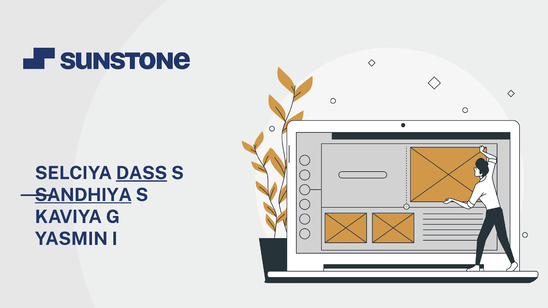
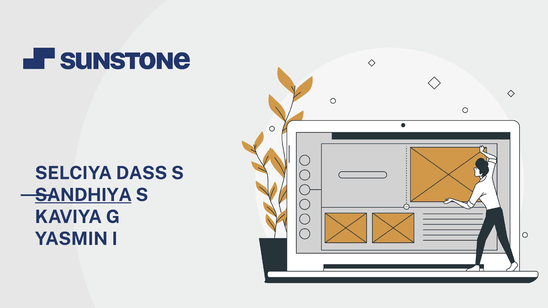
DASS underline: present -> none
